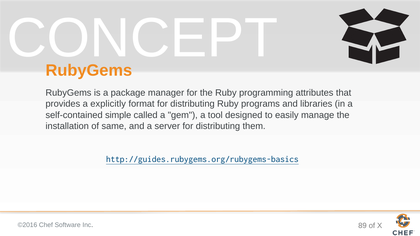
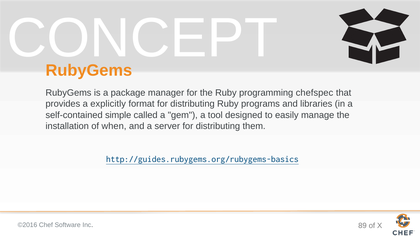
attributes: attributes -> chefspec
same: same -> when
